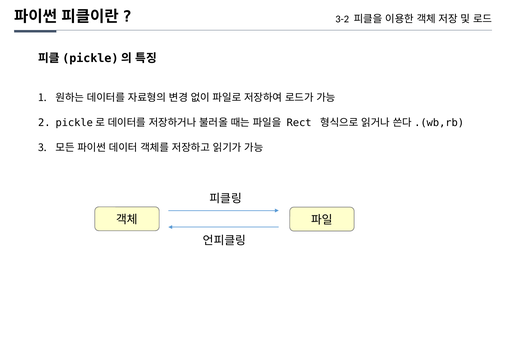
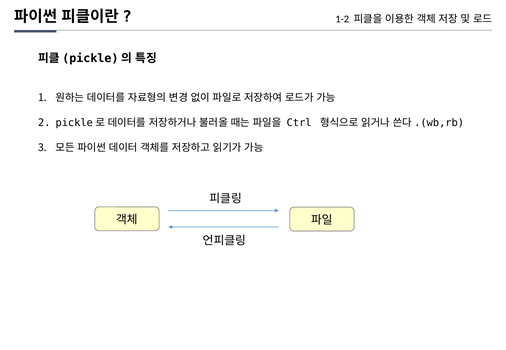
3-2: 3-2 -> 1-2
Rect: Rect -> Ctrl
